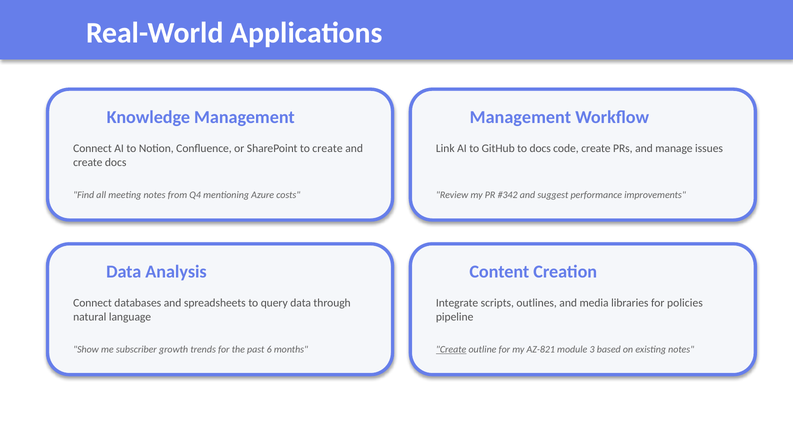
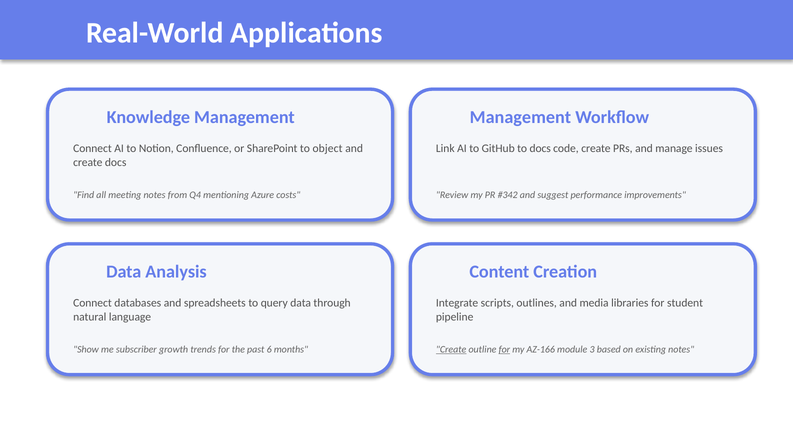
to create: create -> object
policies: policies -> student
for at (504, 350) underline: none -> present
AZ-821: AZ-821 -> AZ-166
